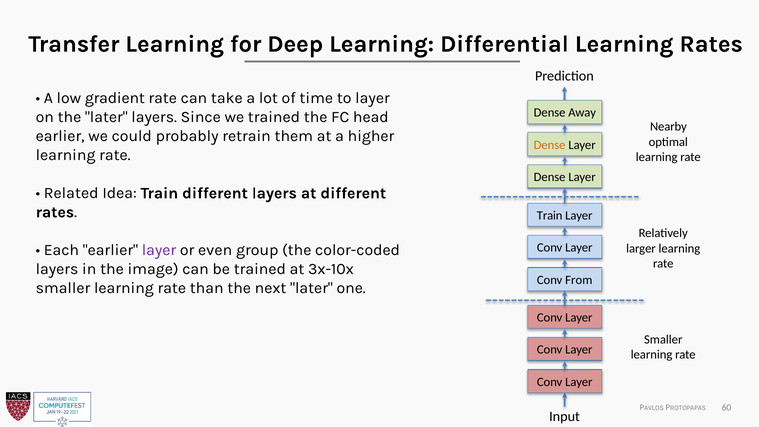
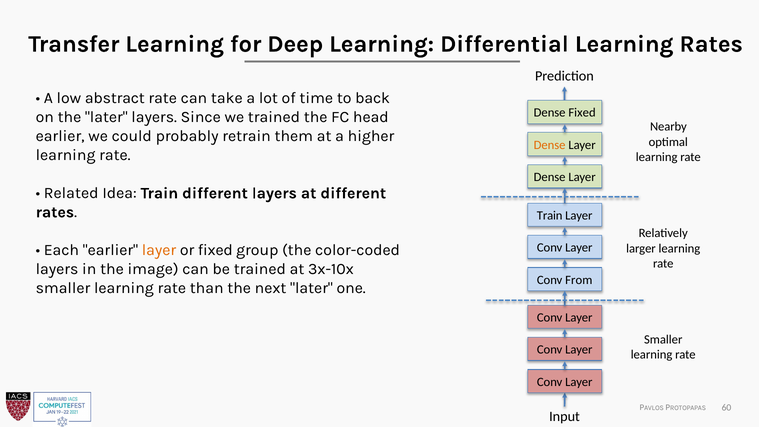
gradient: gradient -> abstract
to layer: layer -> back
Dense Away: Away -> Fixed
layer at (159, 250) colour: purple -> orange
or even: even -> fixed
